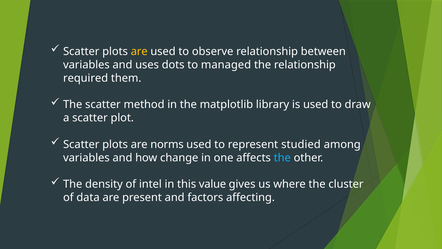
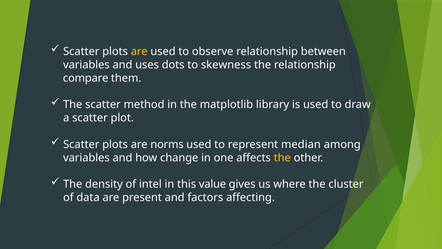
managed: managed -> skewness
required: required -> compare
studied: studied -> median
the at (282, 157) colour: light blue -> yellow
